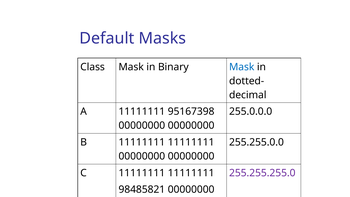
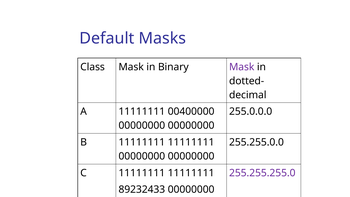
Mask at (242, 67) colour: blue -> purple
95167398: 95167398 -> 00400000
98485821: 98485821 -> 89232433
